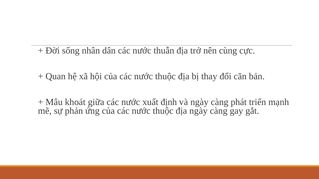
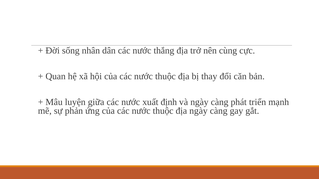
thuẫn: thuẫn -> thắng
khoát: khoát -> luyện
